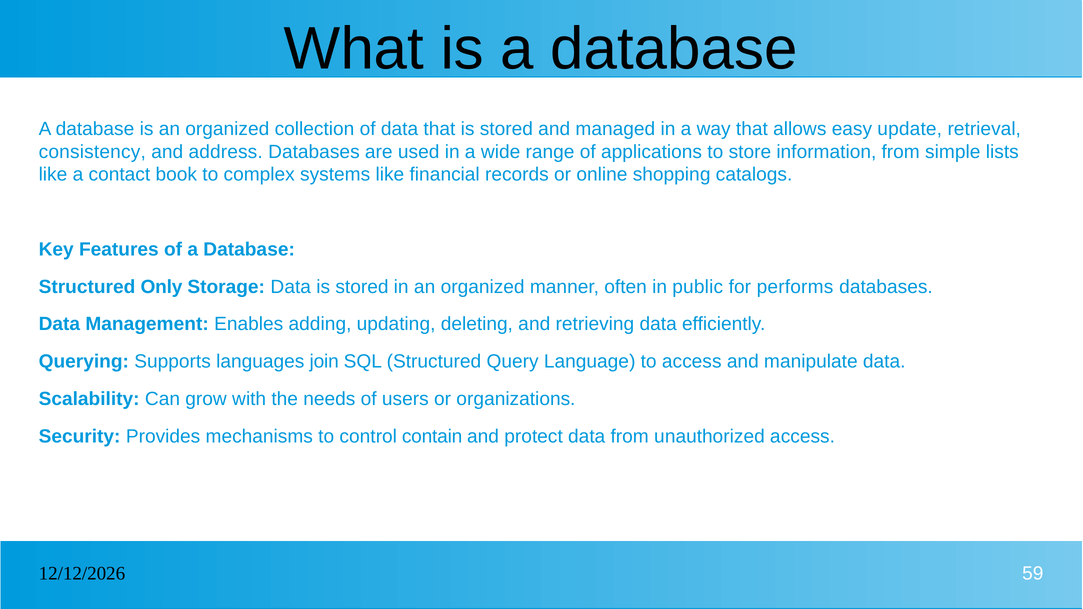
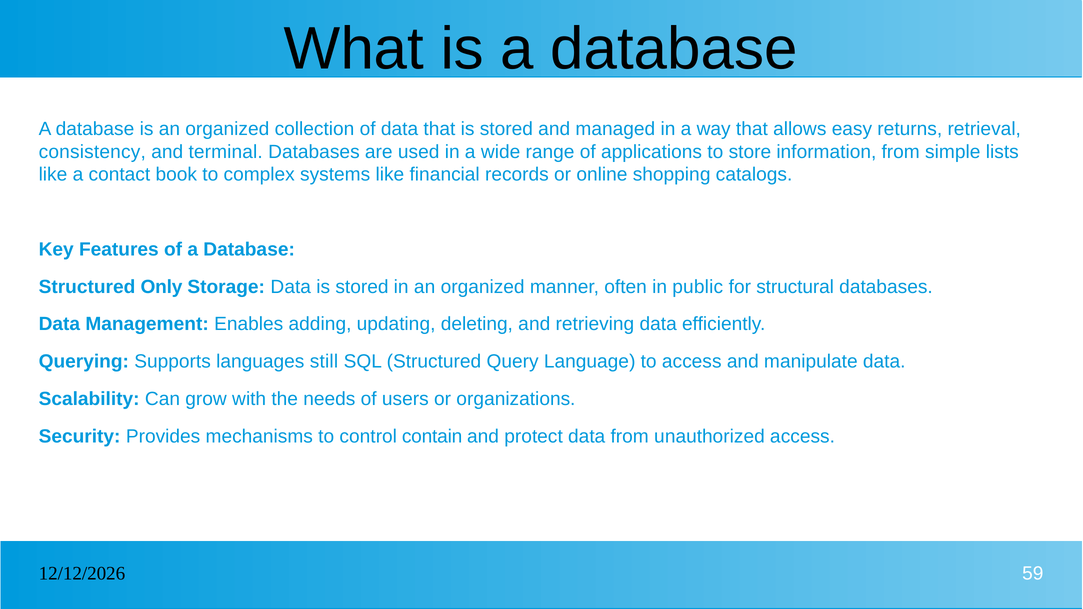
update: update -> returns
address: address -> terminal
performs: performs -> structural
join: join -> still
